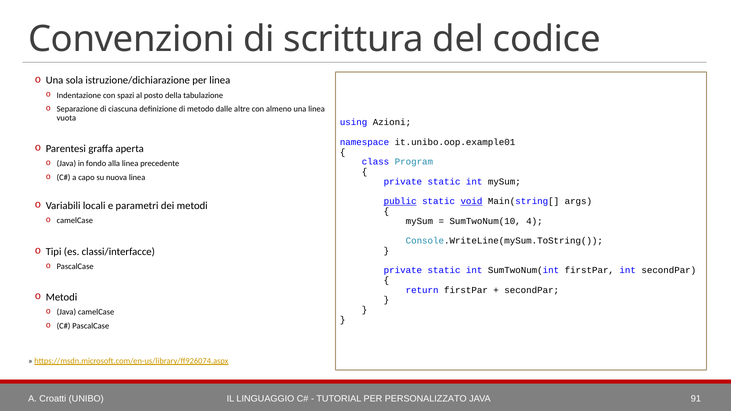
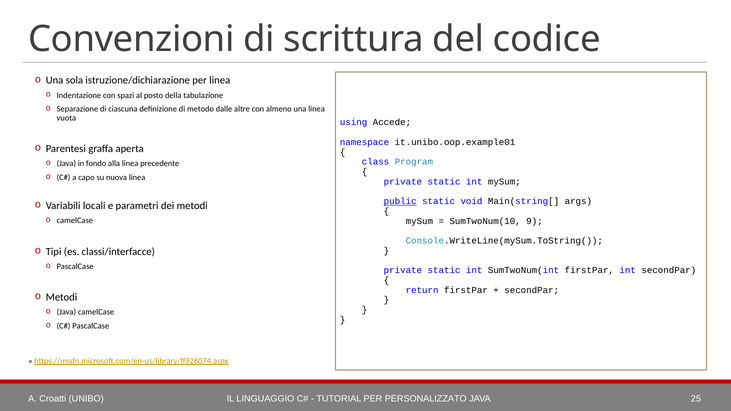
Azioni: Azioni -> Accede
void underline: present -> none
4: 4 -> 9
91: 91 -> 25
